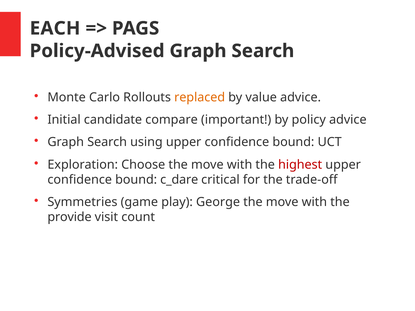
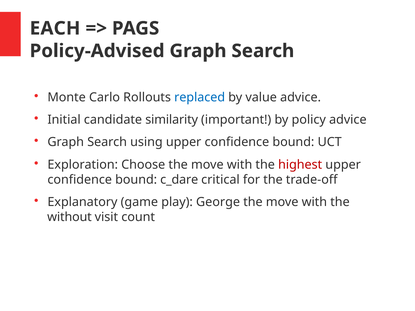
replaced colour: orange -> blue
compare: compare -> similarity
Symmetries: Symmetries -> Explanatory
provide: provide -> without
